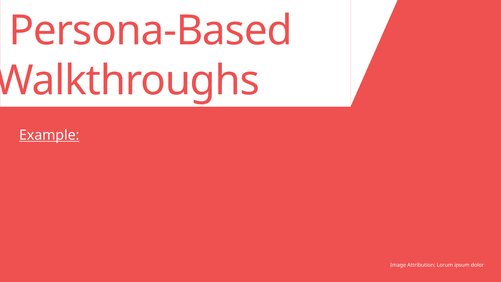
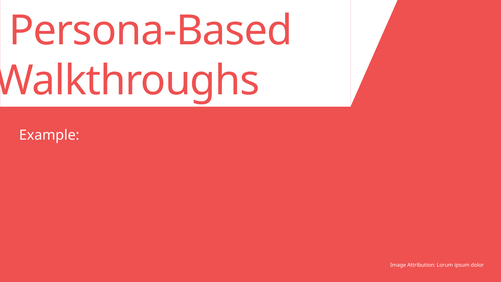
Example underline: present -> none
